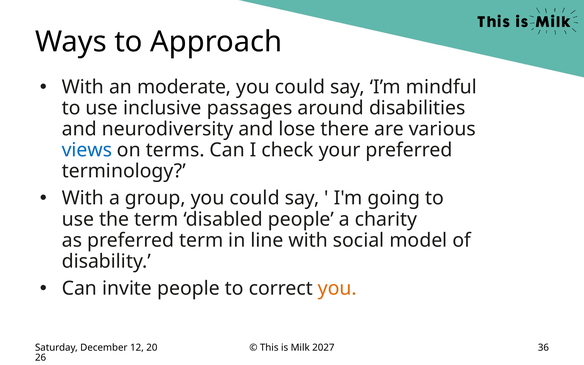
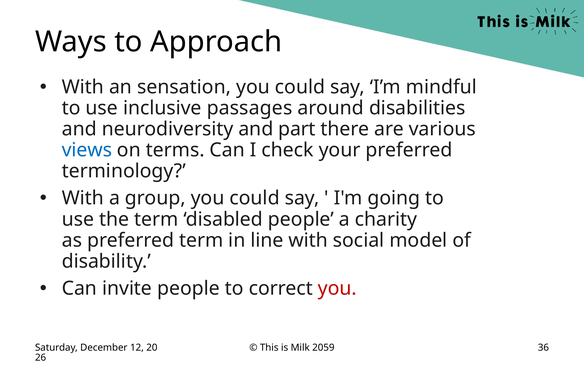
moderate: moderate -> sensation
lose: lose -> part
you at (337, 288) colour: orange -> red
2027: 2027 -> 2059
